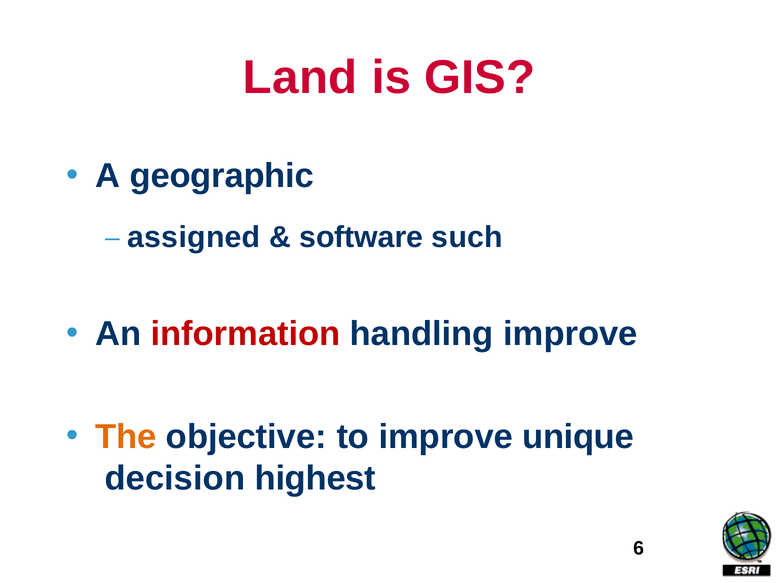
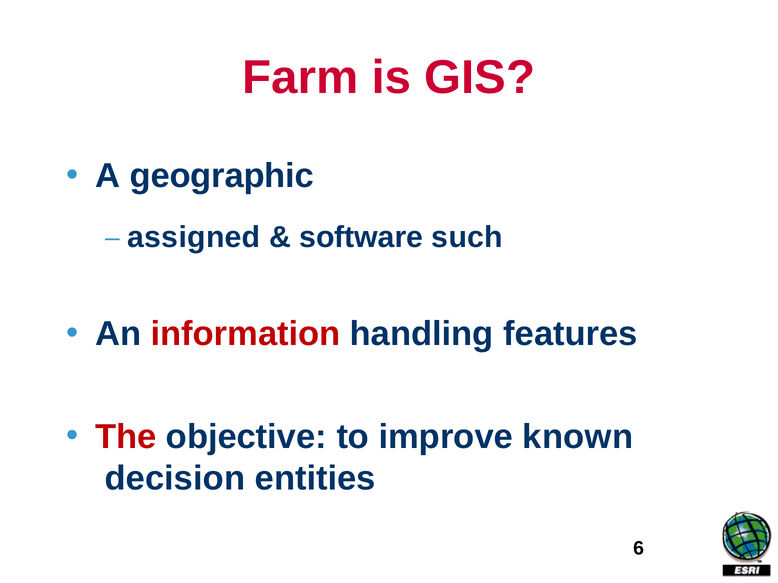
Land: Land -> Farm
handling improve: improve -> features
The colour: orange -> red
unique: unique -> known
highest: highest -> entities
